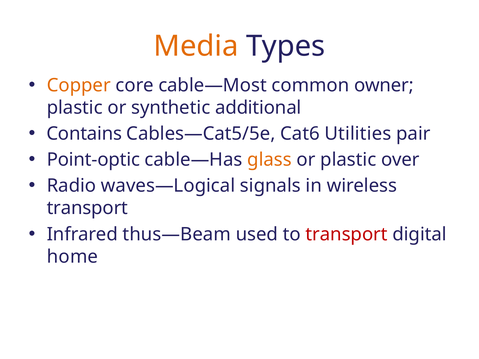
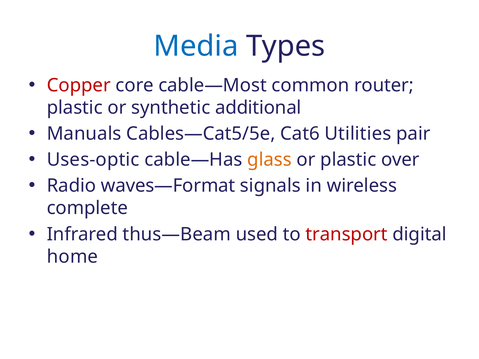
Media colour: orange -> blue
Copper colour: orange -> red
owner: owner -> router
Contains: Contains -> Manuals
Point-optic: Point-optic -> Uses-optic
waves—Logical: waves—Logical -> waves—Format
transport at (87, 208): transport -> complete
